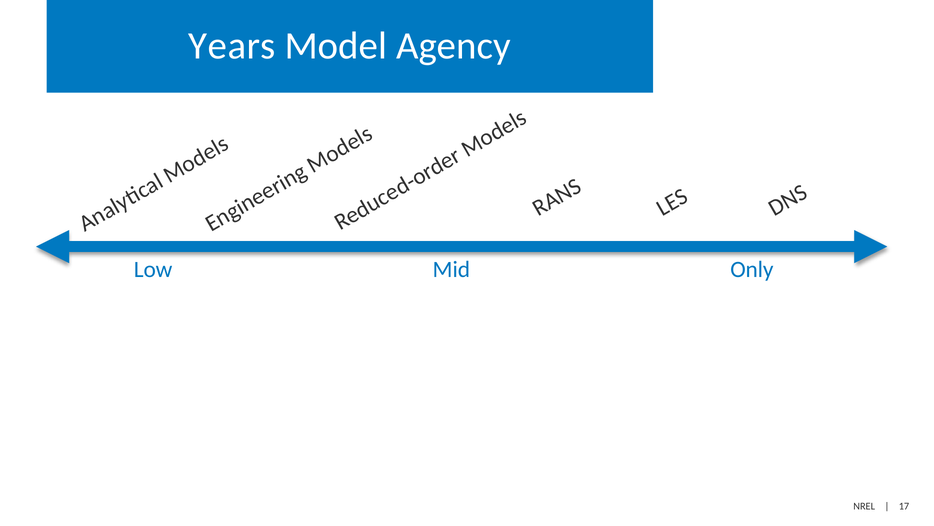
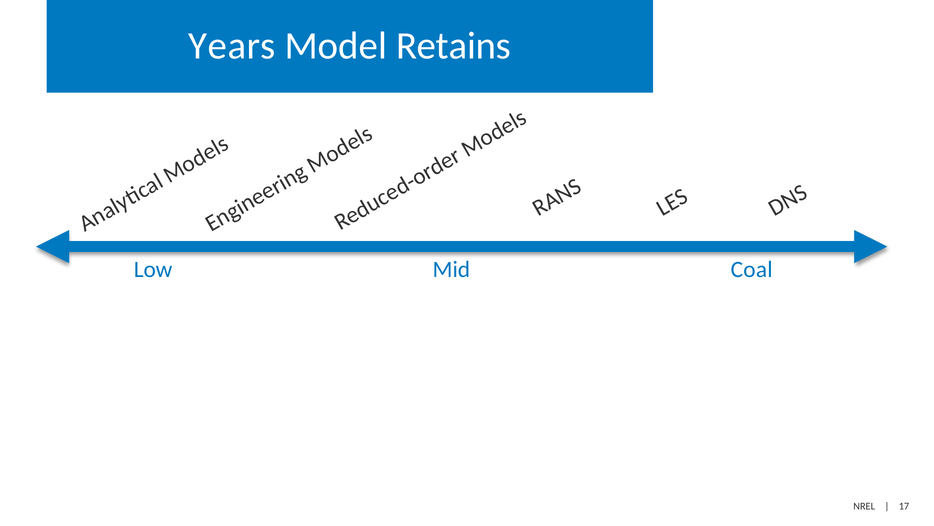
Agency: Agency -> Retains
Only: Only -> Coal
